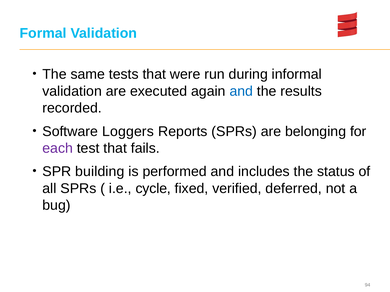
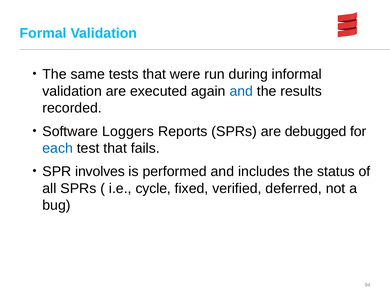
belonging: belonging -> debugged
each colour: purple -> blue
building: building -> involves
